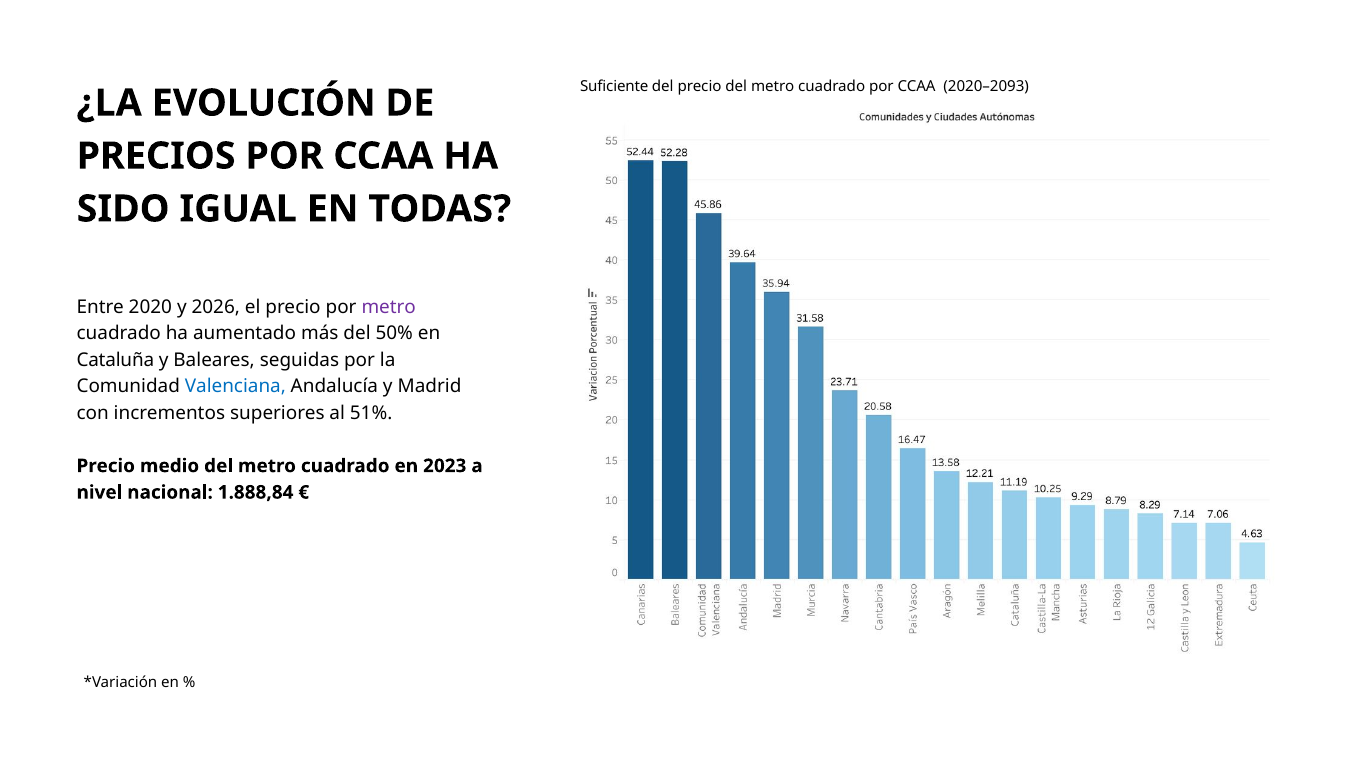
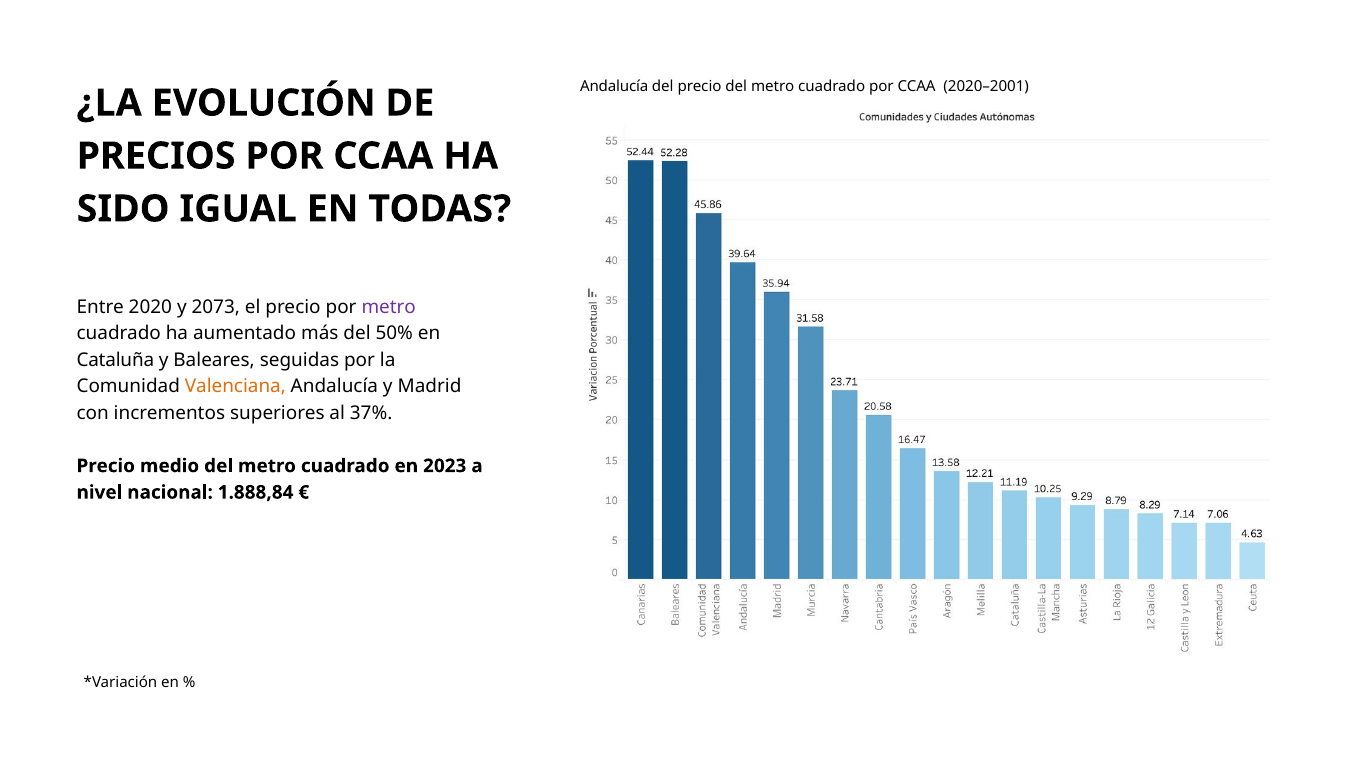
Suficiente at (614, 87): Suficiente -> Andalucía
2020–2093: 2020–2093 -> 2020–2001
2026: 2026 -> 2073
Valenciana colour: blue -> orange
51%: 51% -> 37%
